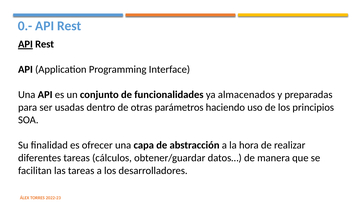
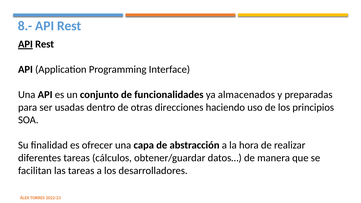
0.-: 0.- -> 8.-
parámetros: parámetros -> direcciones
